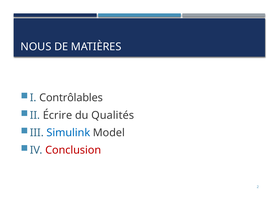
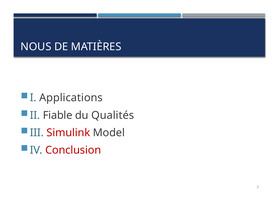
Contrôlables: Contrôlables -> Applications
Écrire: Écrire -> Fiable
Simulink colour: blue -> red
